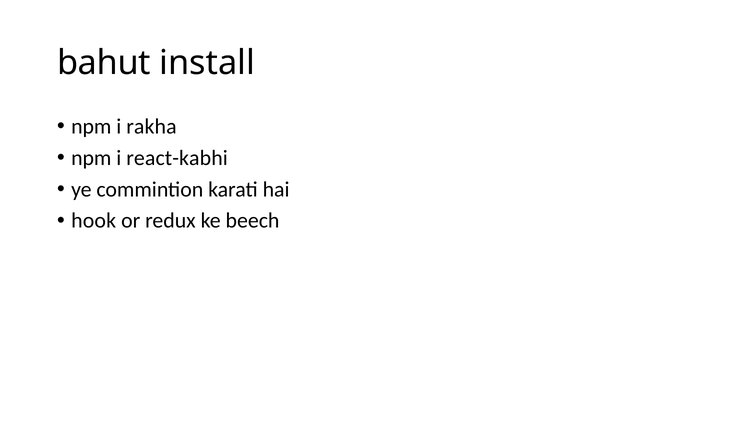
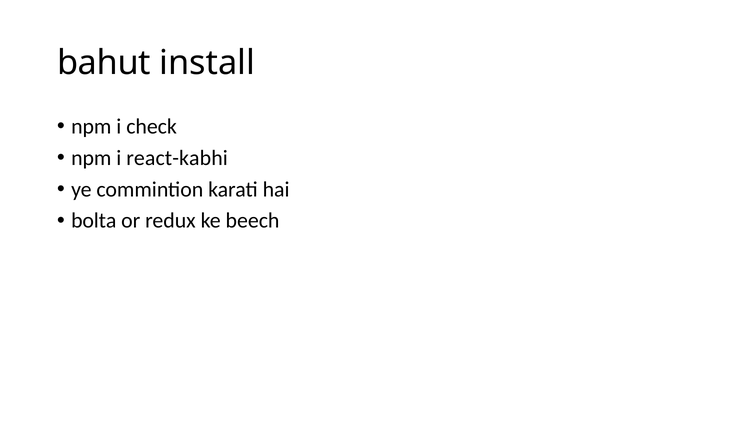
rakha: rakha -> check
hook: hook -> bolta
